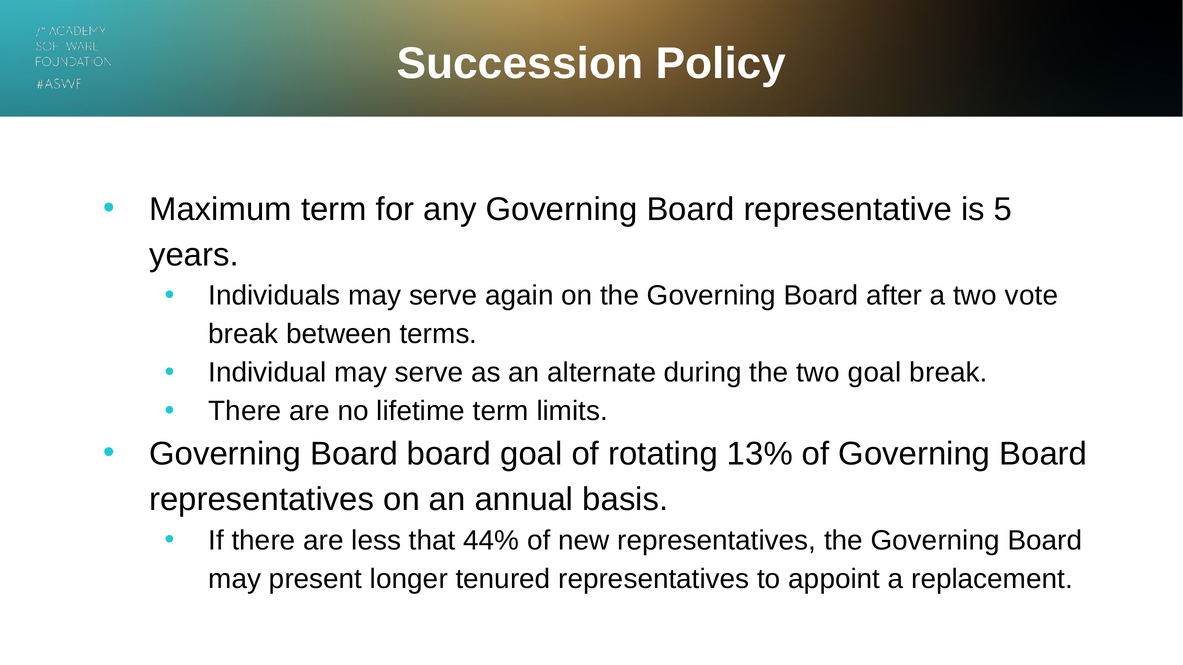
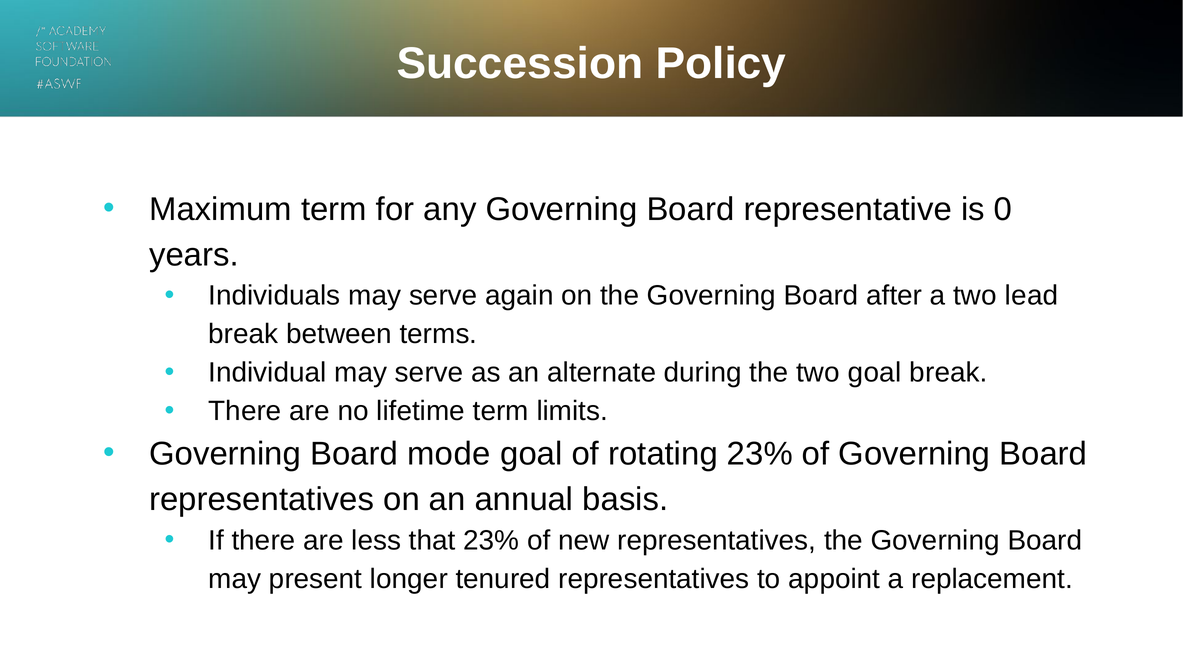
5: 5 -> 0
vote: vote -> lead
Board board: board -> mode
rotating 13%: 13% -> 23%
that 44%: 44% -> 23%
